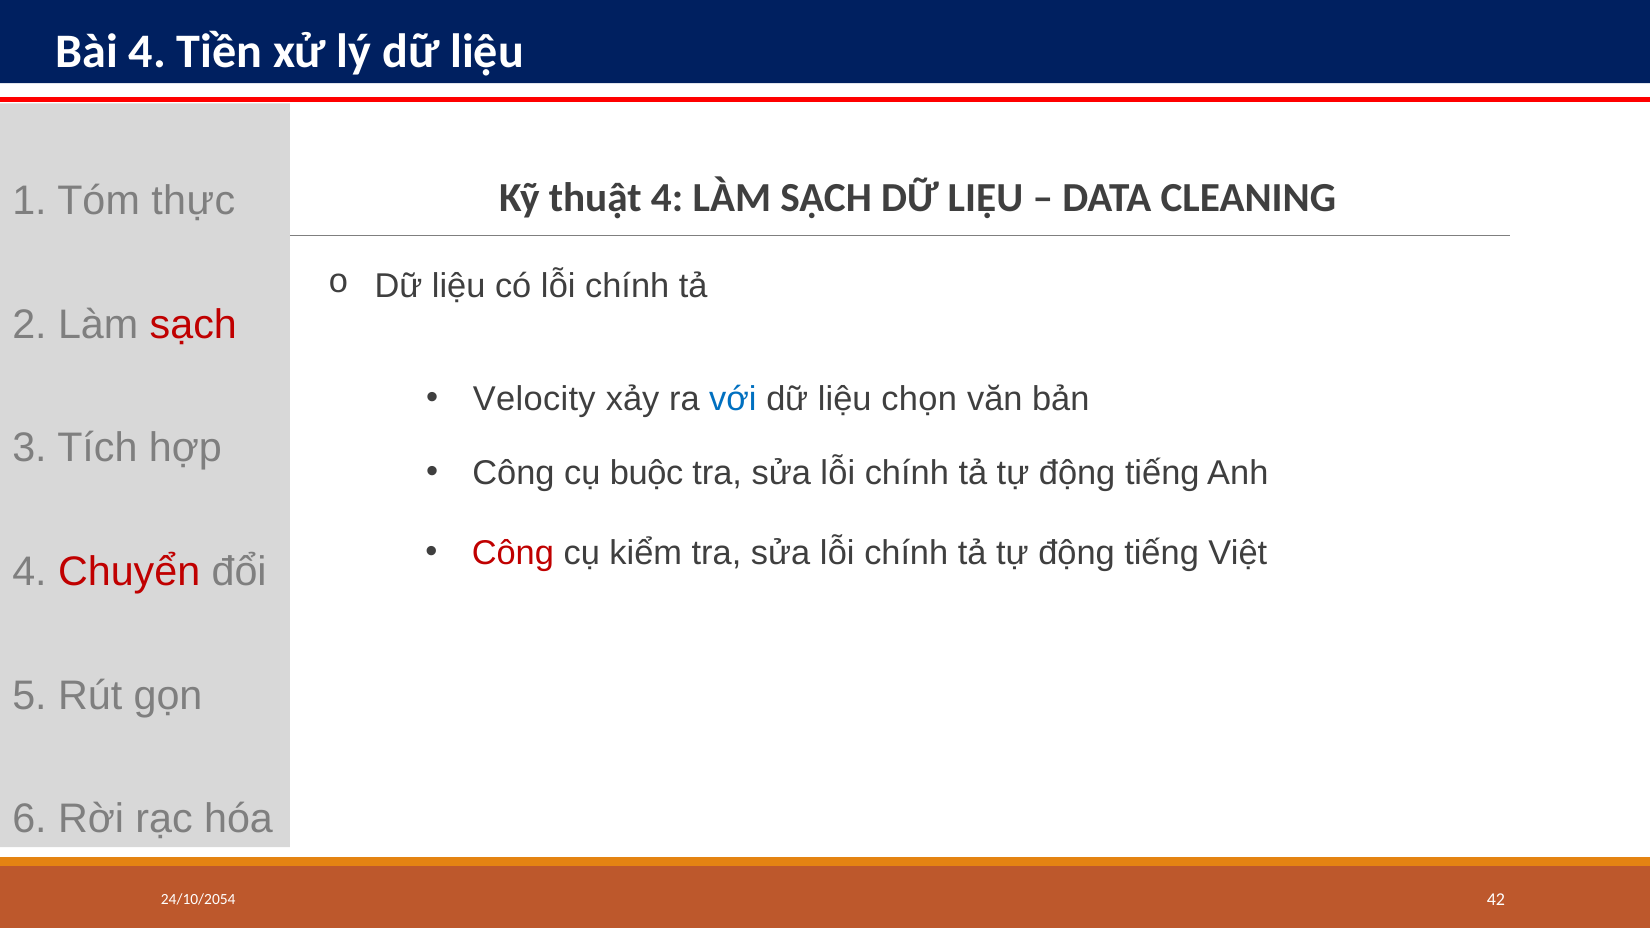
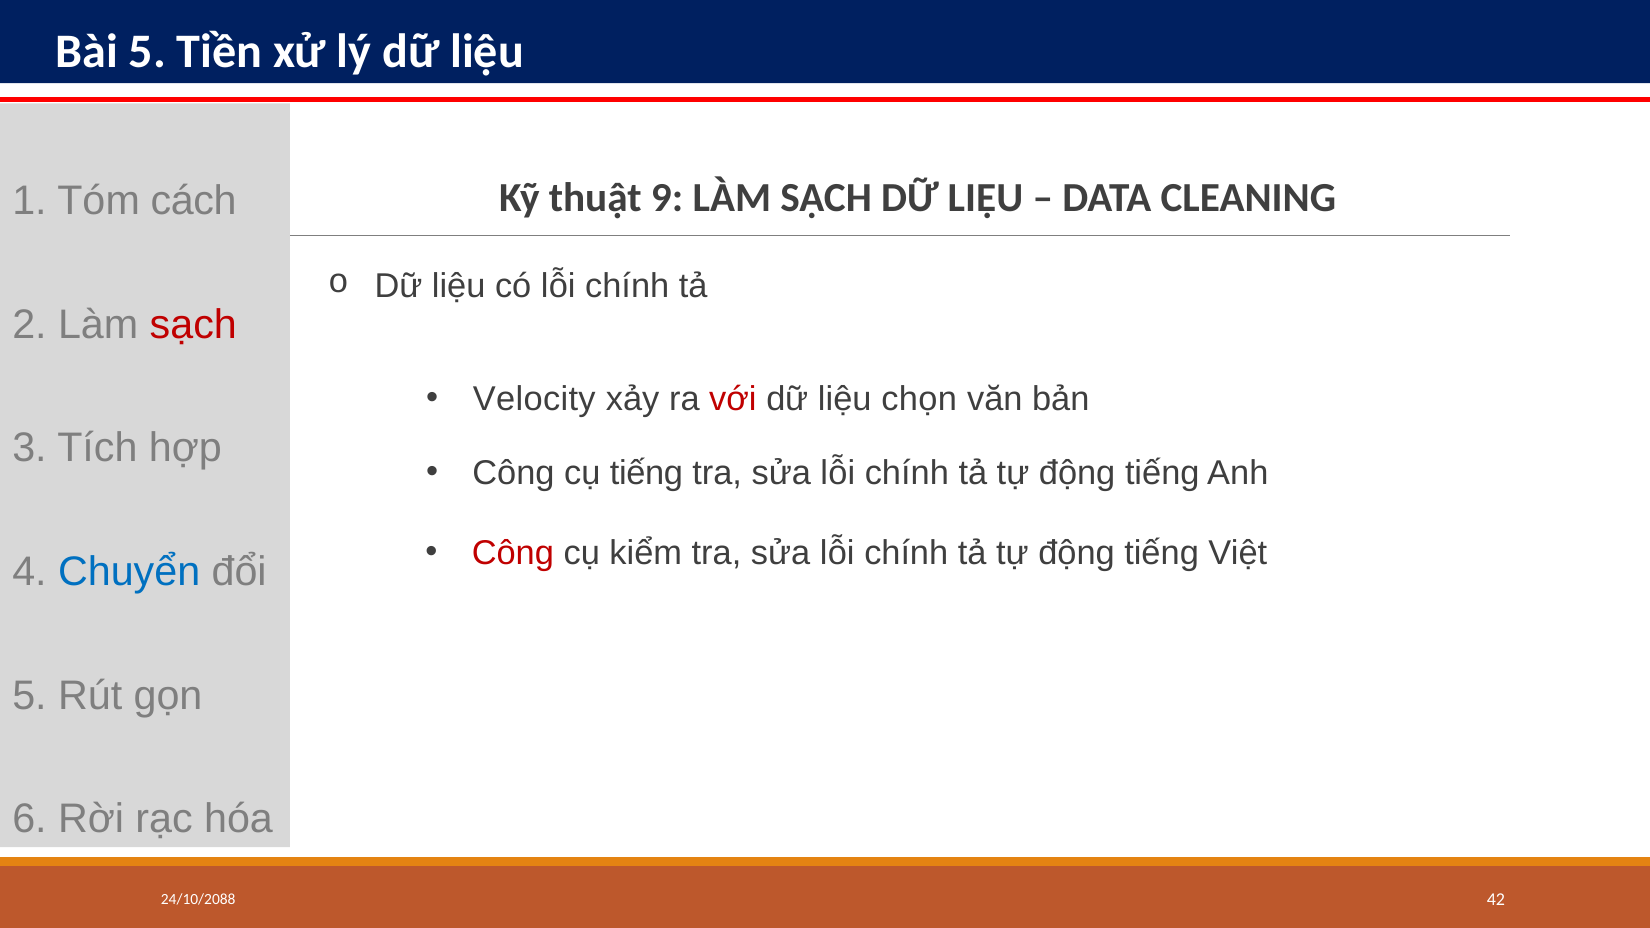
Bài 4: 4 -> 5
thuật 4: 4 -> 9
thực: thực -> cách
với colour: blue -> red
cụ buộc: buộc -> tiếng
Chuyển colour: red -> blue
24/10/2054: 24/10/2054 -> 24/10/2088
